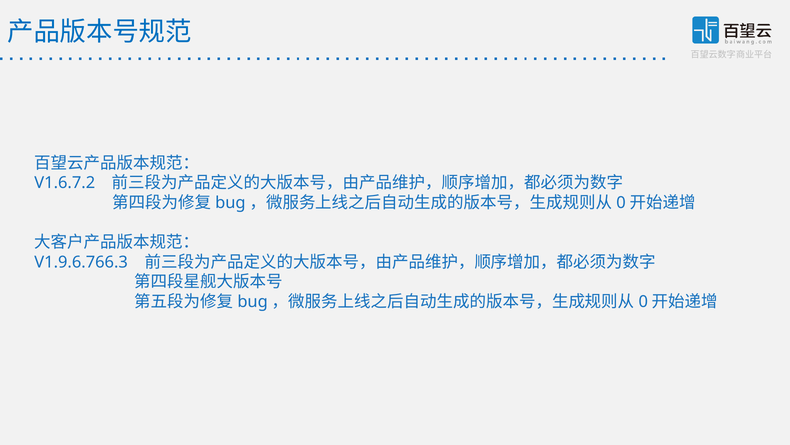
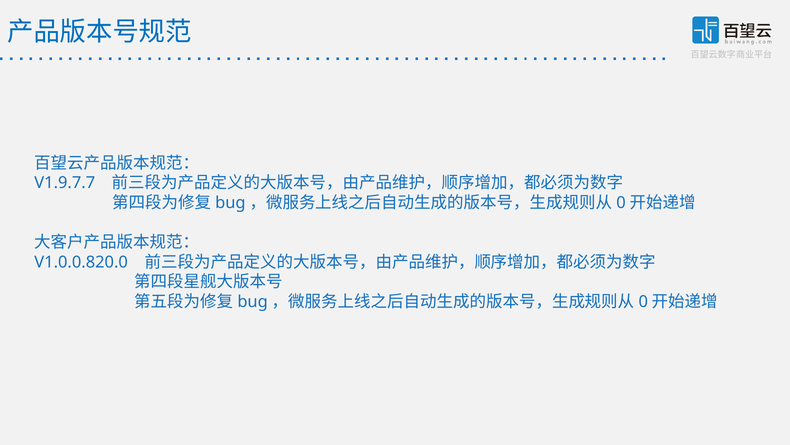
V1.6.7.2: V1.6.7.2 -> V1.9.7.7
V1.9.6.766.3: V1.9.6.766.3 -> V1.0.0.820.0
